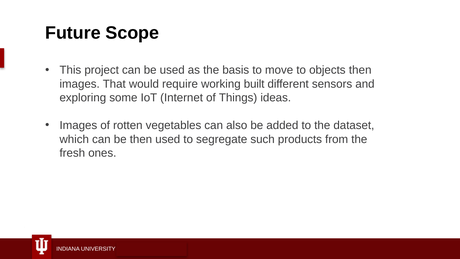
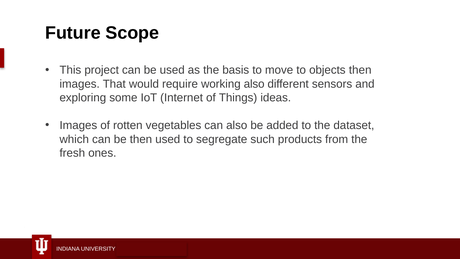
working built: built -> also
